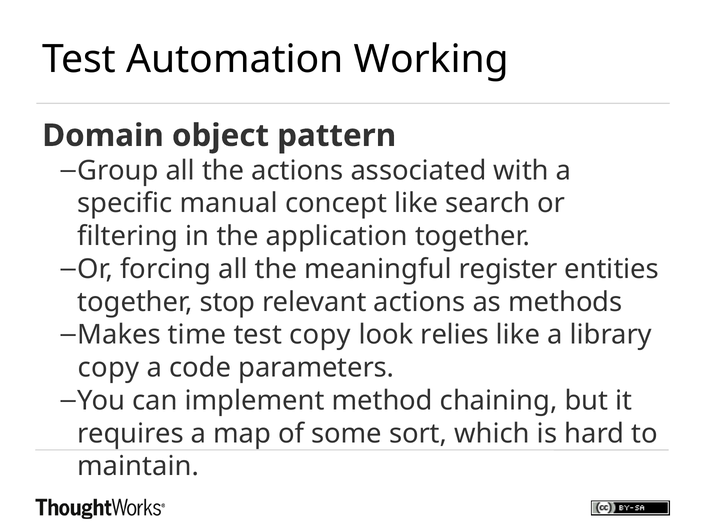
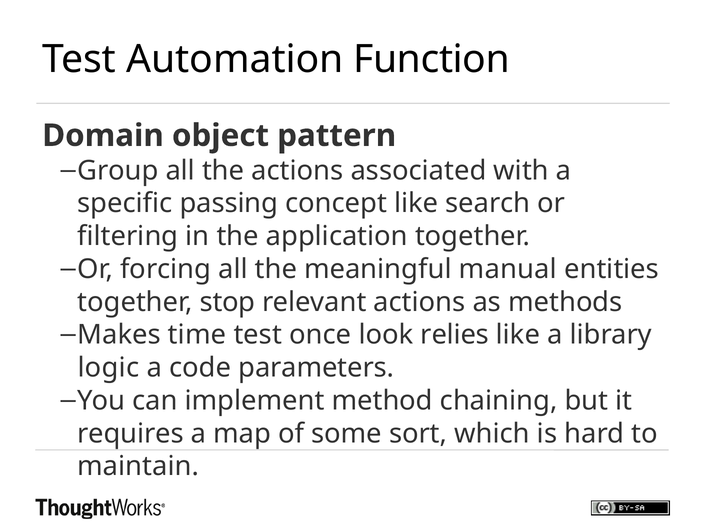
Working: Working -> Function
manual: manual -> passing
register: register -> manual
test copy: copy -> once
copy at (108, 368): copy -> logic
